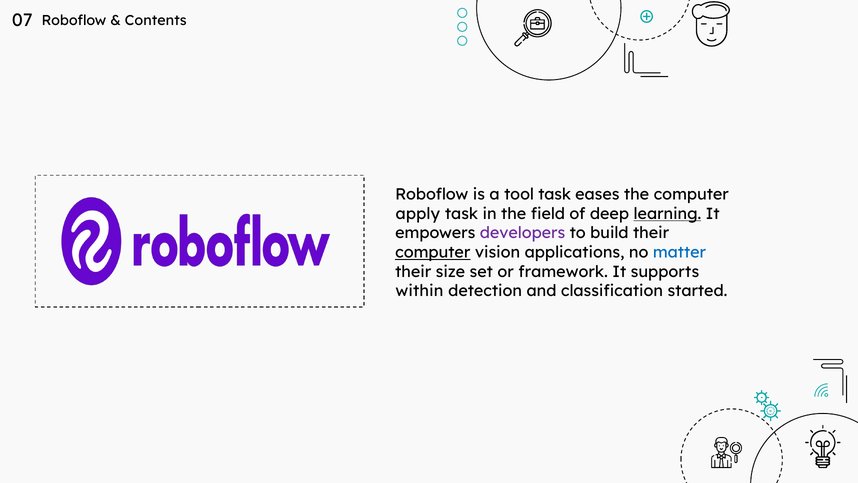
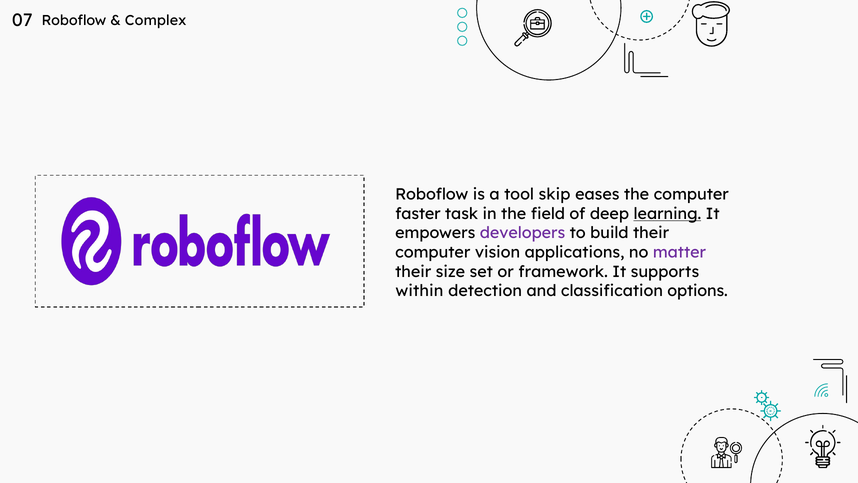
Contents: Contents -> Complex
tool task: task -> skip
apply: apply -> faster
computer at (433, 252) underline: present -> none
matter colour: blue -> purple
started: started -> options
